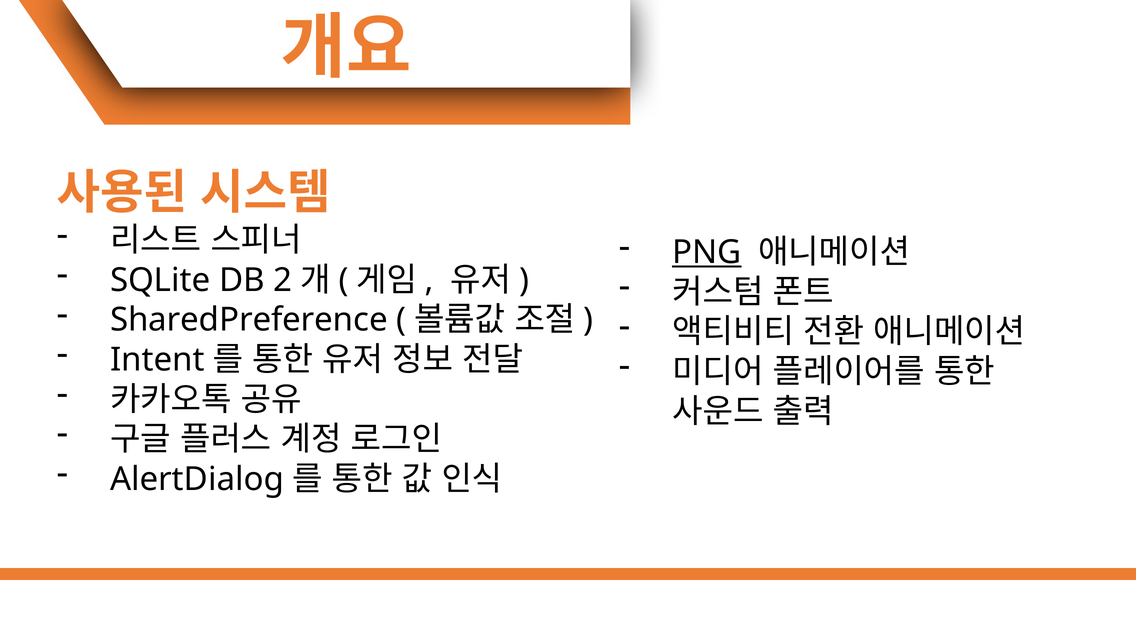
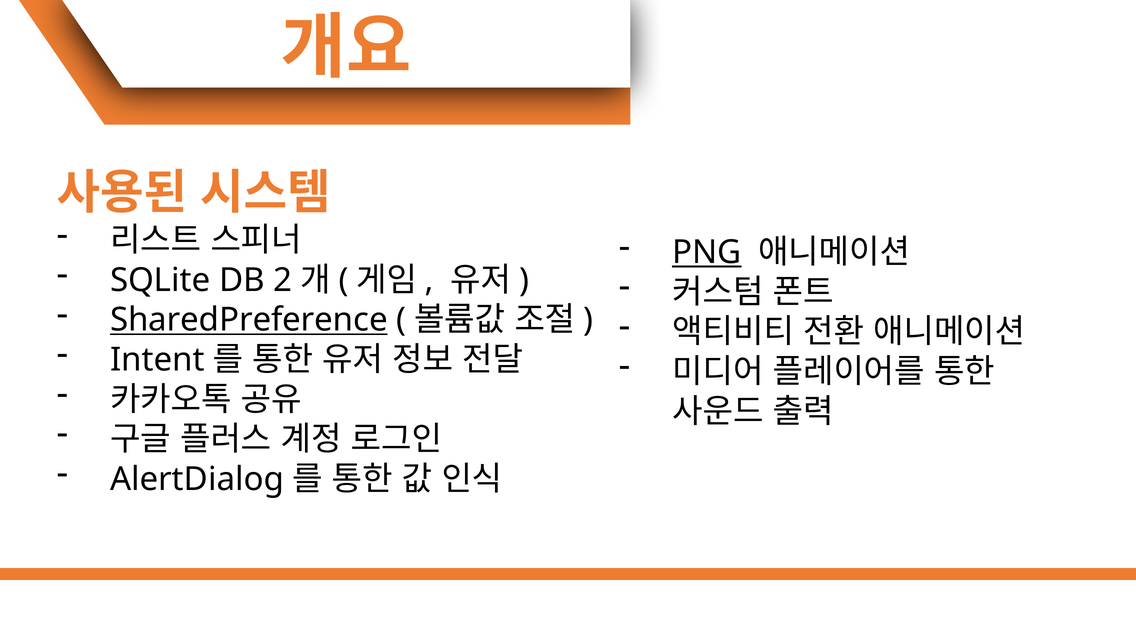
SharedPreference underline: none -> present
